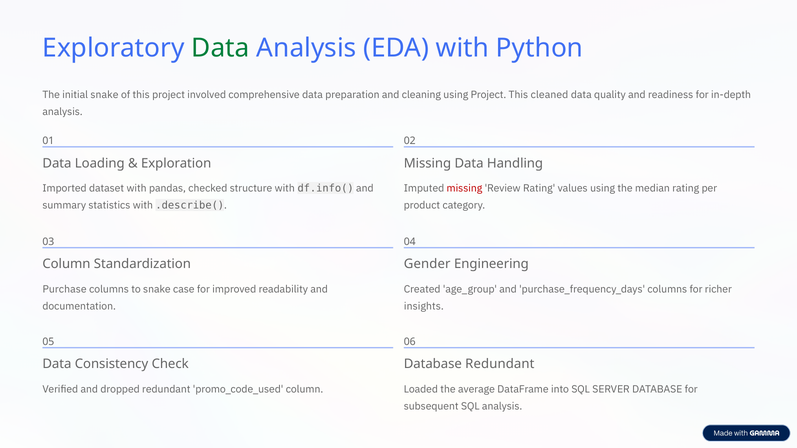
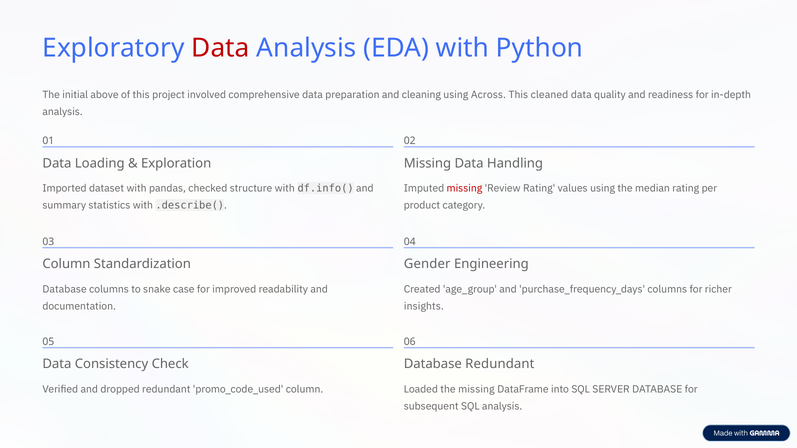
Data at (221, 48) colour: green -> red
initial snake: snake -> above
using Project: Project -> Across
Purchase at (65, 289): Purchase -> Database
the average: average -> missing
